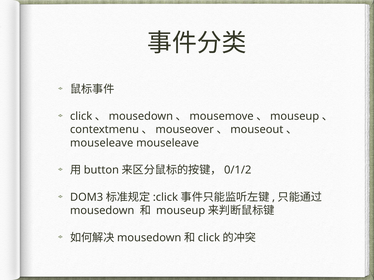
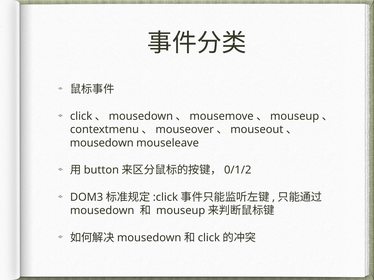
mouseleave at (102, 143): mouseleave -> mousedown
